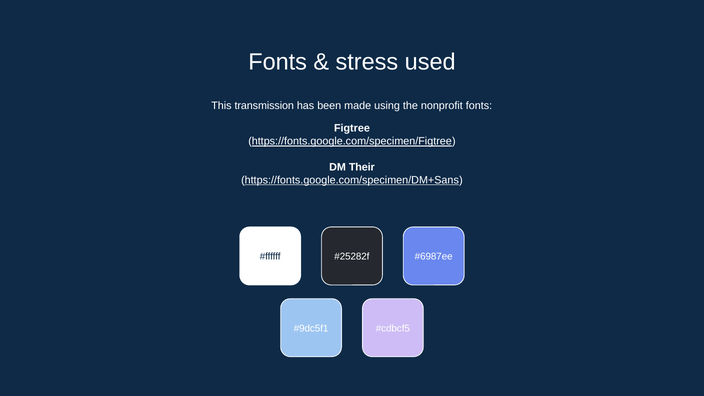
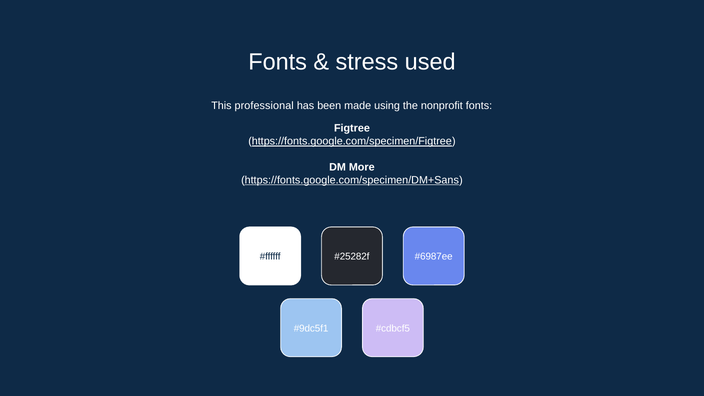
transmission: transmission -> professional
Their: Their -> More
